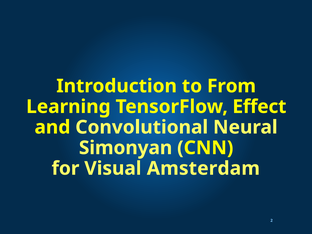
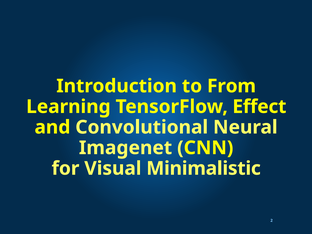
Simonyan: Simonyan -> Imagenet
Amsterdam: Amsterdam -> Minimalistic
